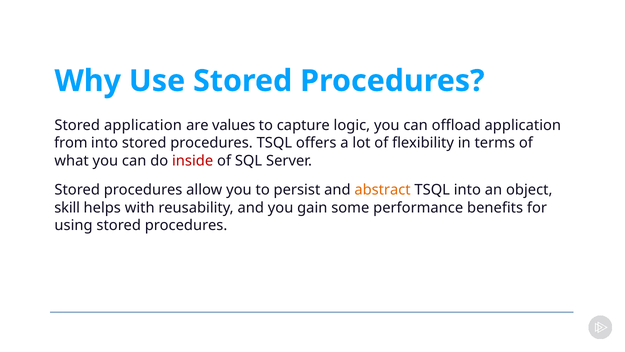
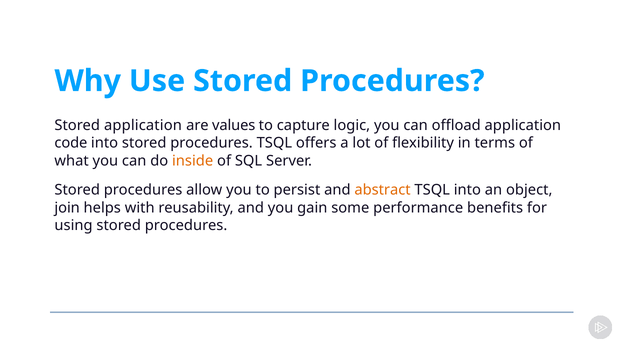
from: from -> code
inside colour: red -> orange
skill: skill -> join
